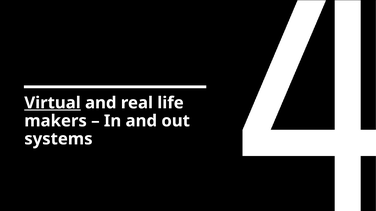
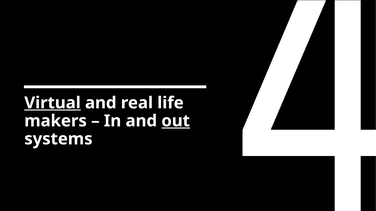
out underline: none -> present
